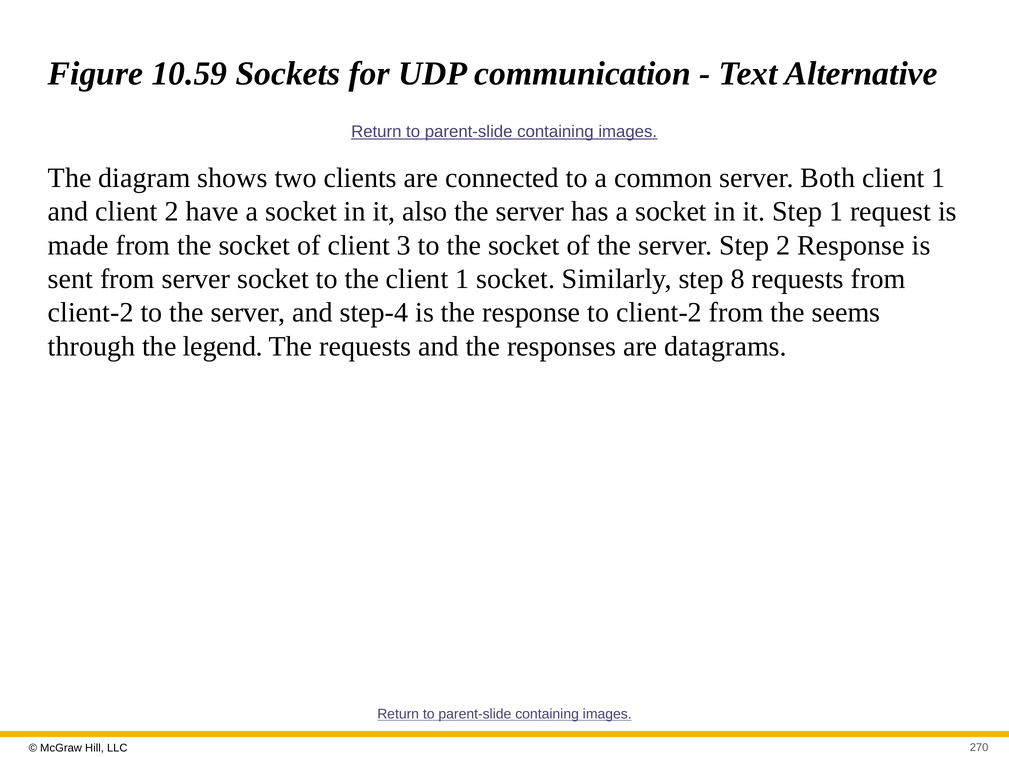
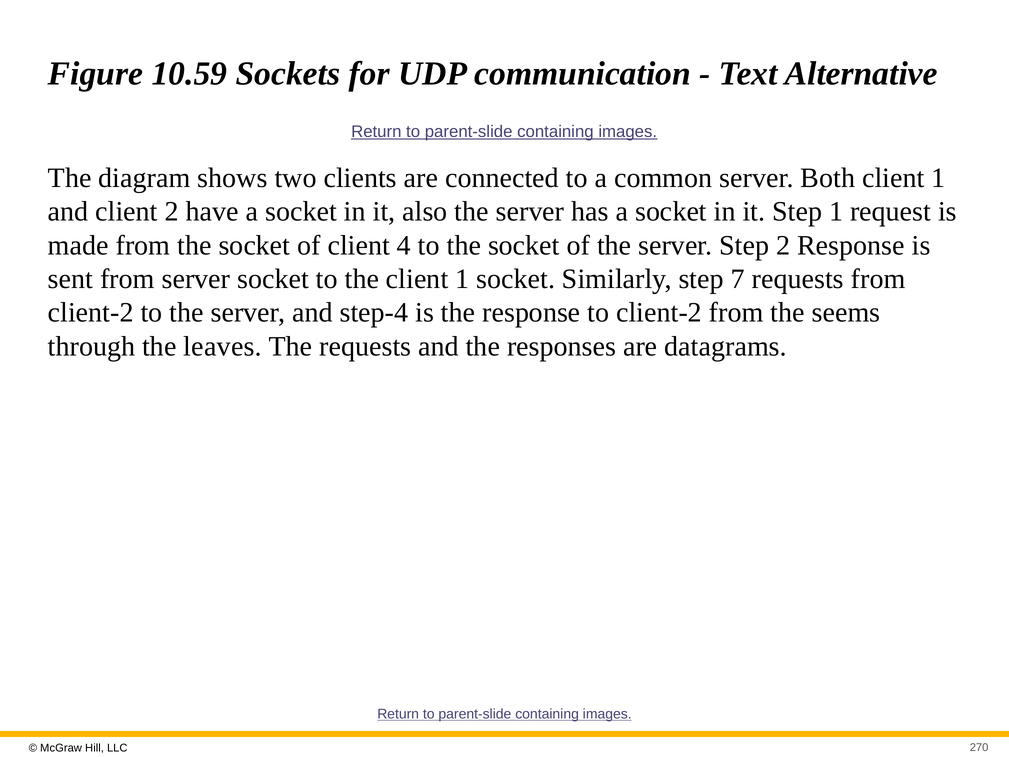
3: 3 -> 4
8: 8 -> 7
legend: legend -> leaves
